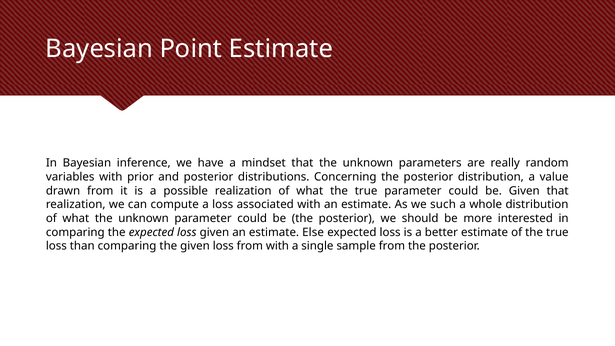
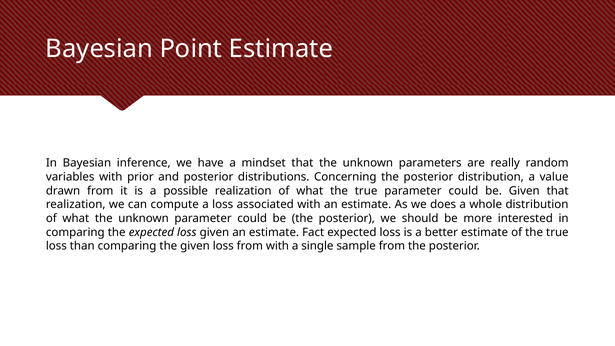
such: such -> does
Else: Else -> Fact
